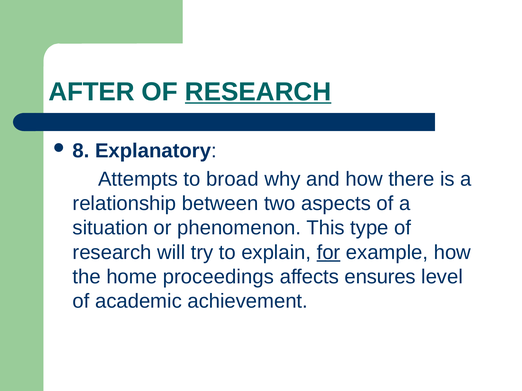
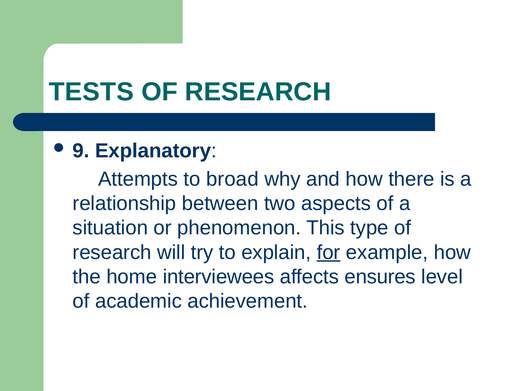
AFTER: AFTER -> TESTS
RESEARCH at (258, 92) underline: present -> none
8: 8 -> 9
proceedings: proceedings -> interviewees
